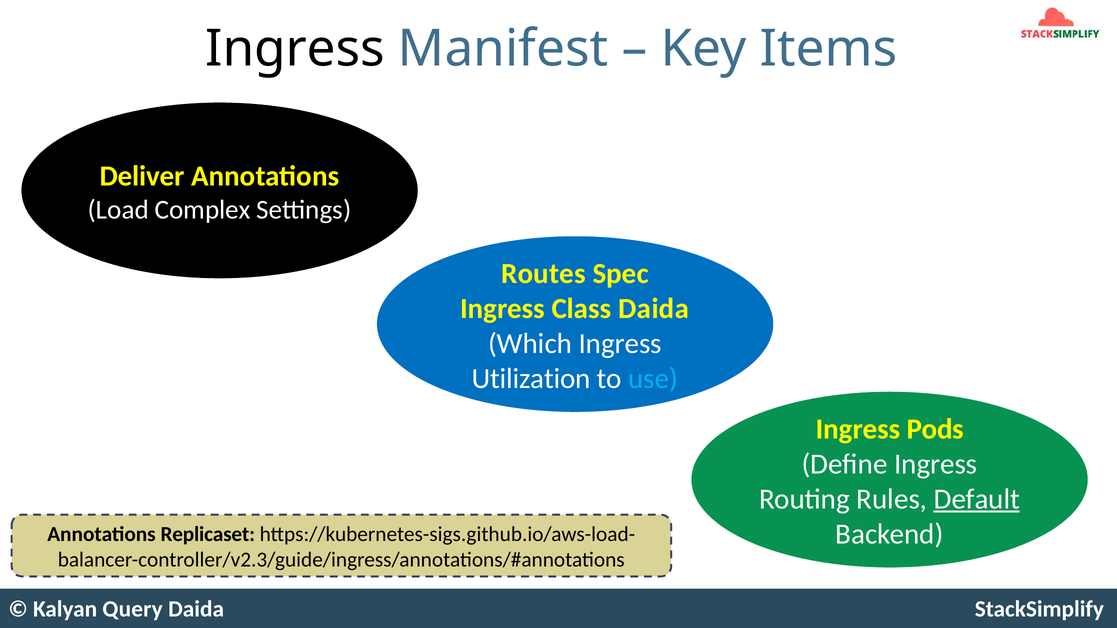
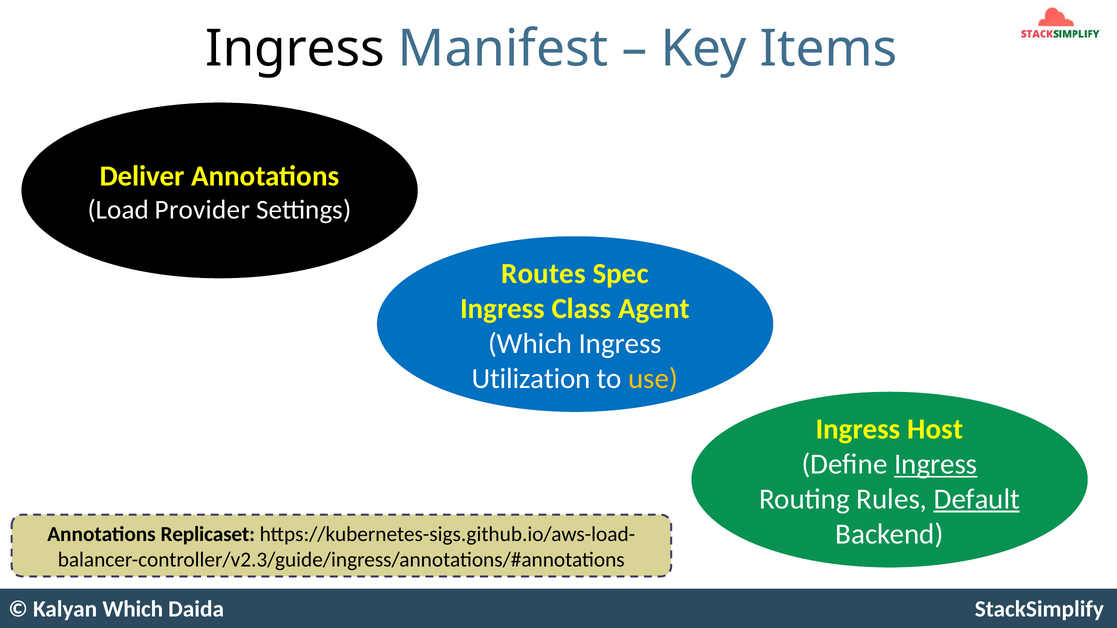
Complex: Complex -> Provider
Class Daida: Daida -> Agent
use colour: light blue -> yellow
Pods: Pods -> Host
Ingress at (936, 464) underline: none -> present
Kalyan Query: Query -> Which
